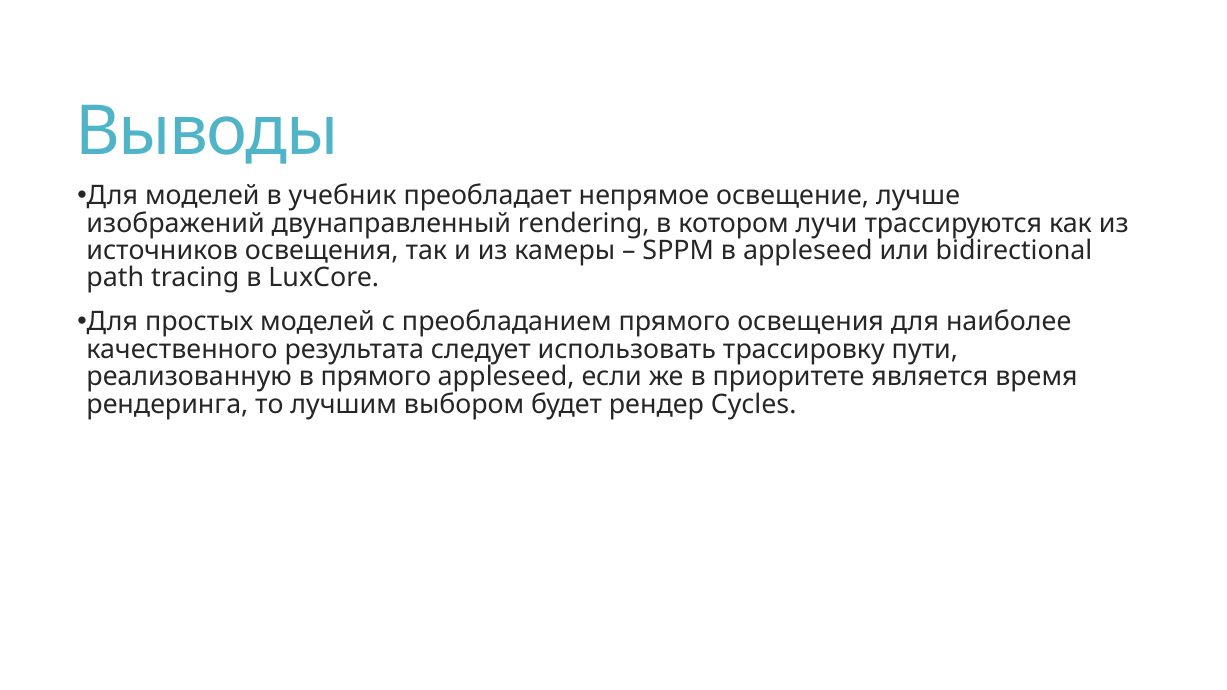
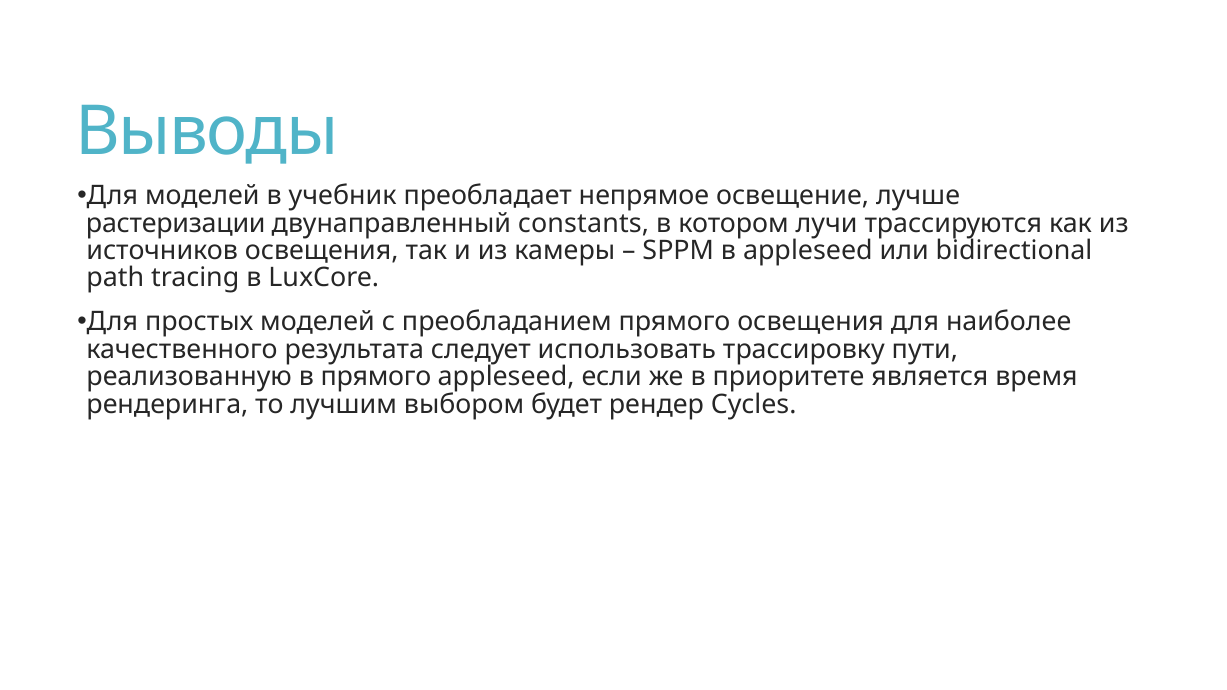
изображений: изображений -> растеризации
rendering: rendering -> constants
